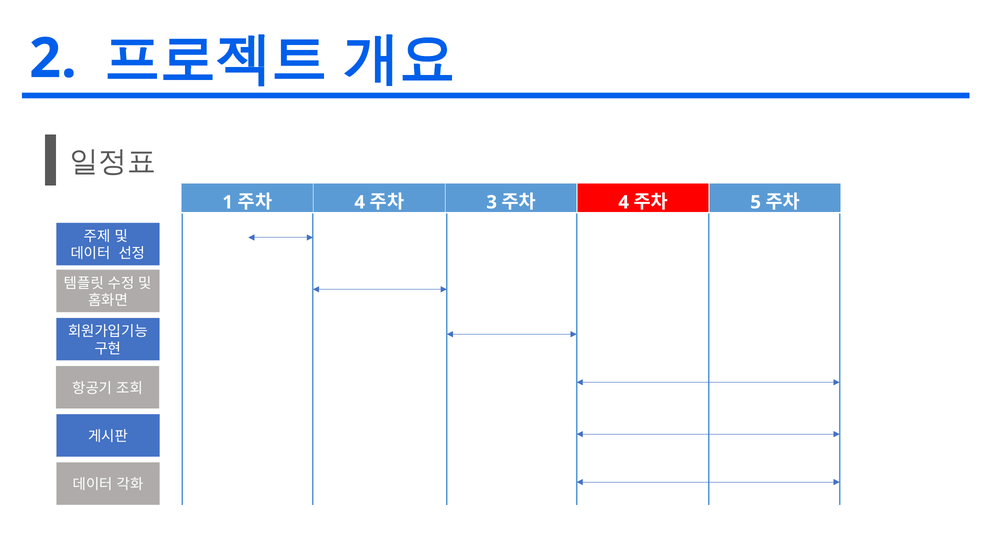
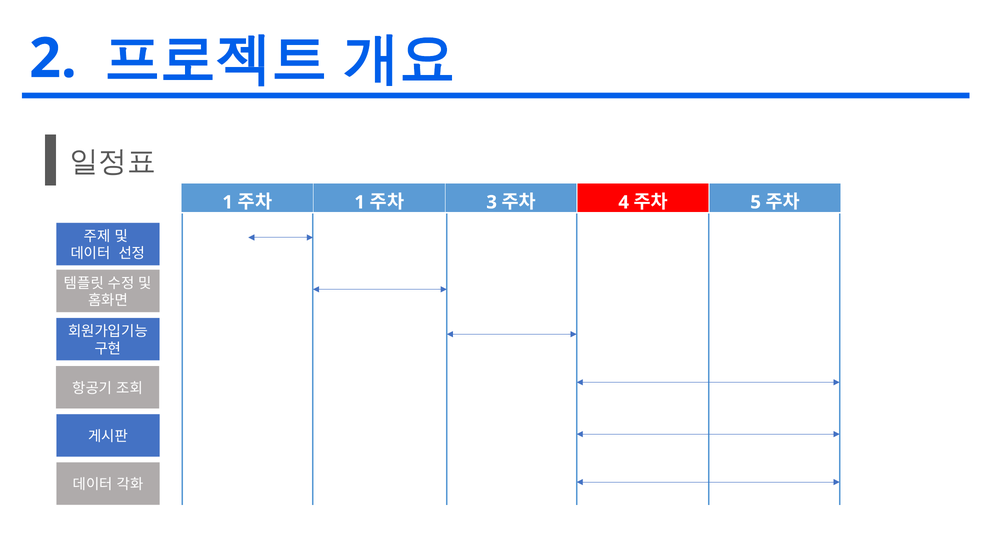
4 at (360, 202): 4 -> 1
